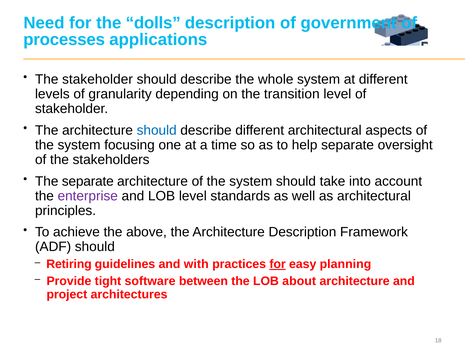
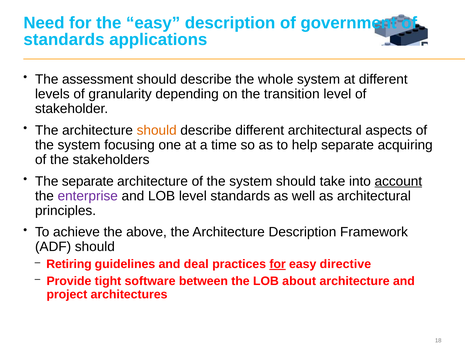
the dolls: dolls -> easy
processes at (64, 40): processes -> standards
The stakeholder: stakeholder -> assessment
should at (157, 130) colour: blue -> orange
oversight: oversight -> acquiring
account underline: none -> present
with: with -> deal
planning: planning -> directive
